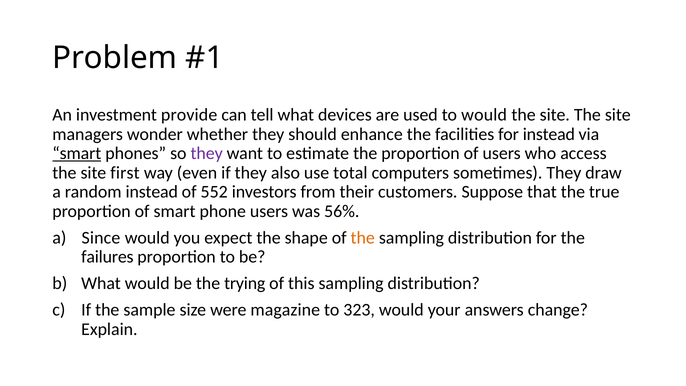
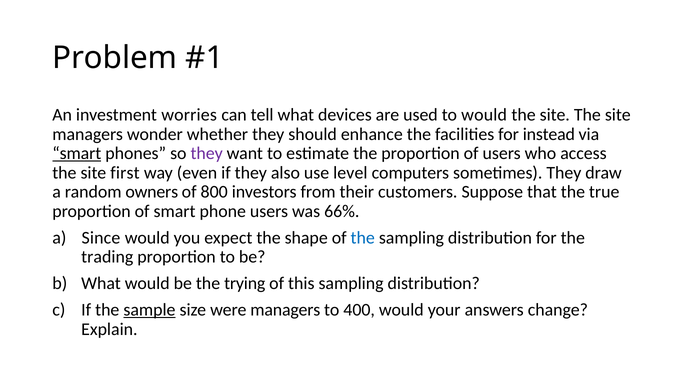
provide: provide -> worries
total: total -> level
random instead: instead -> owners
552: 552 -> 800
56%: 56% -> 66%
the at (363, 238) colour: orange -> blue
failures: failures -> trading
sample underline: none -> present
were magazine: magazine -> managers
323: 323 -> 400
